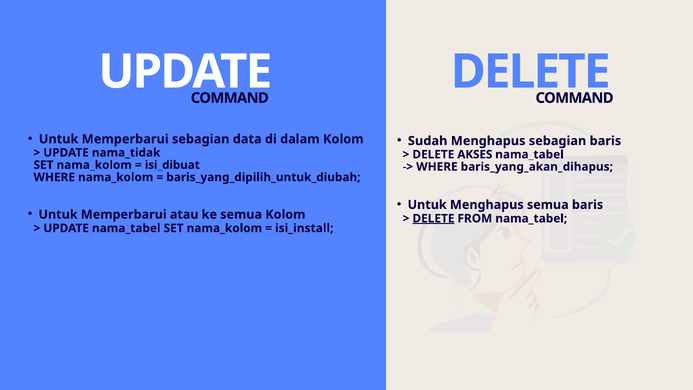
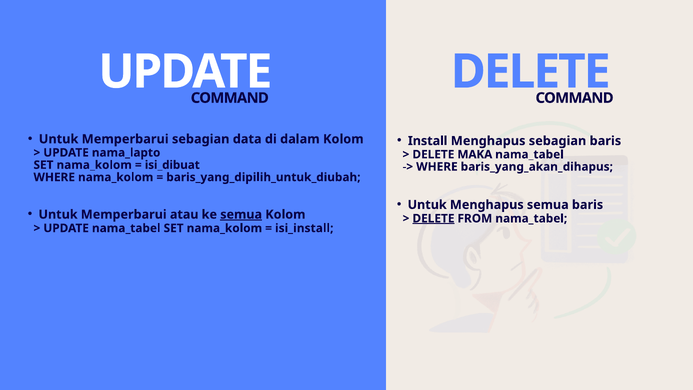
Sudah: Sudah -> Install
nama_tidak: nama_tidak -> nama_lapto
AKSES: AKSES -> MAKA
semua at (241, 214) underline: none -> present
